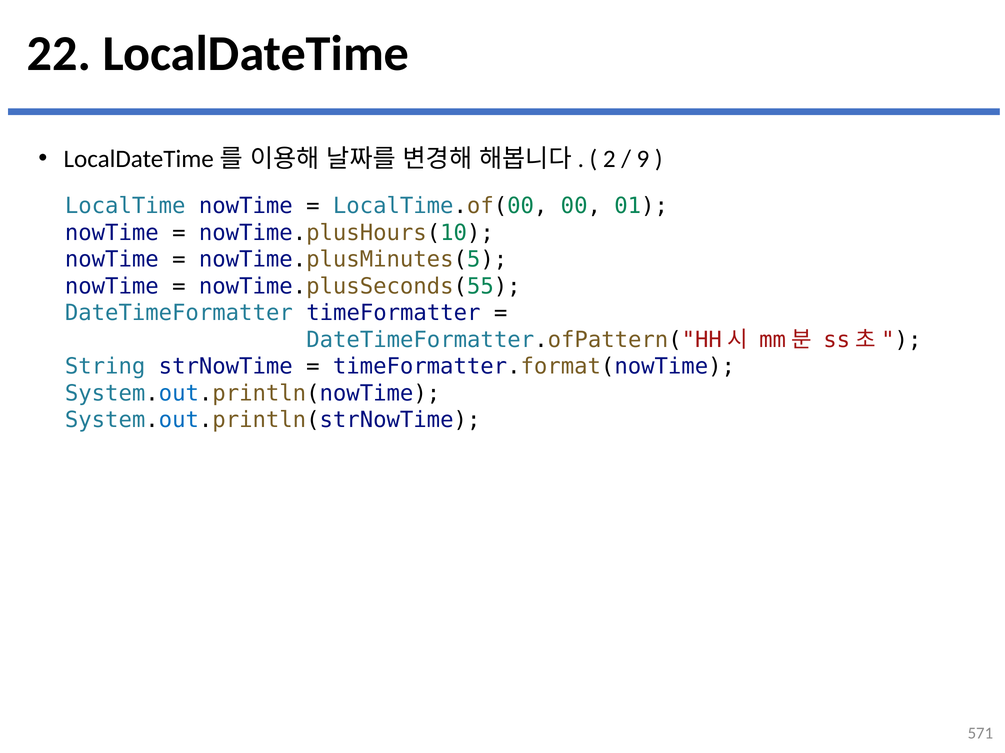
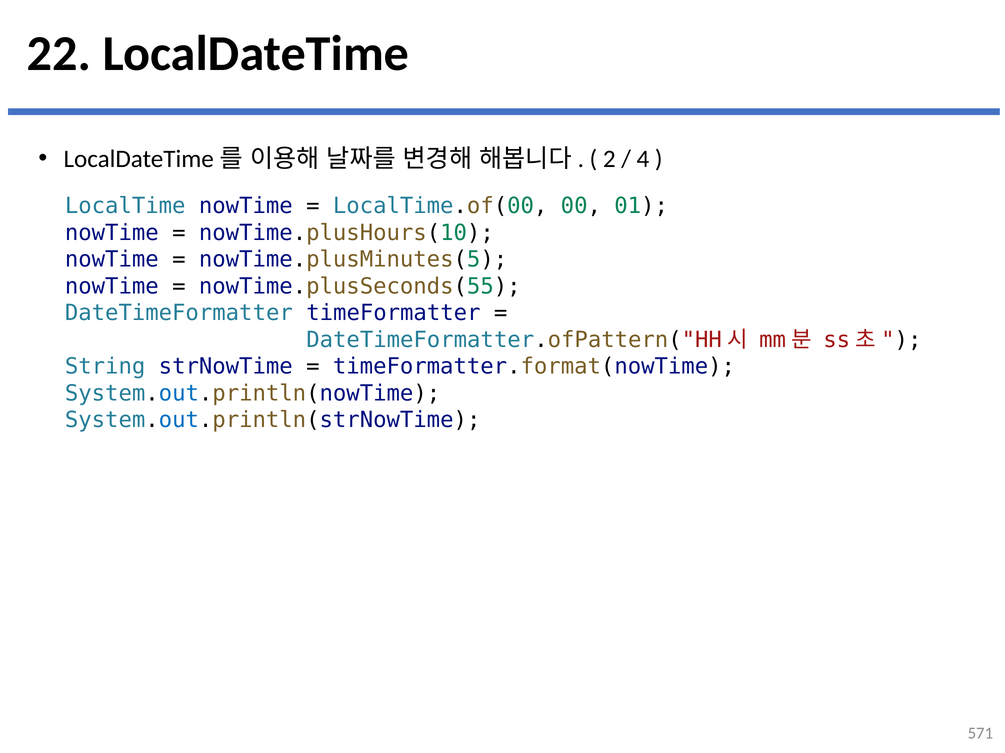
9: 9 -> 4
